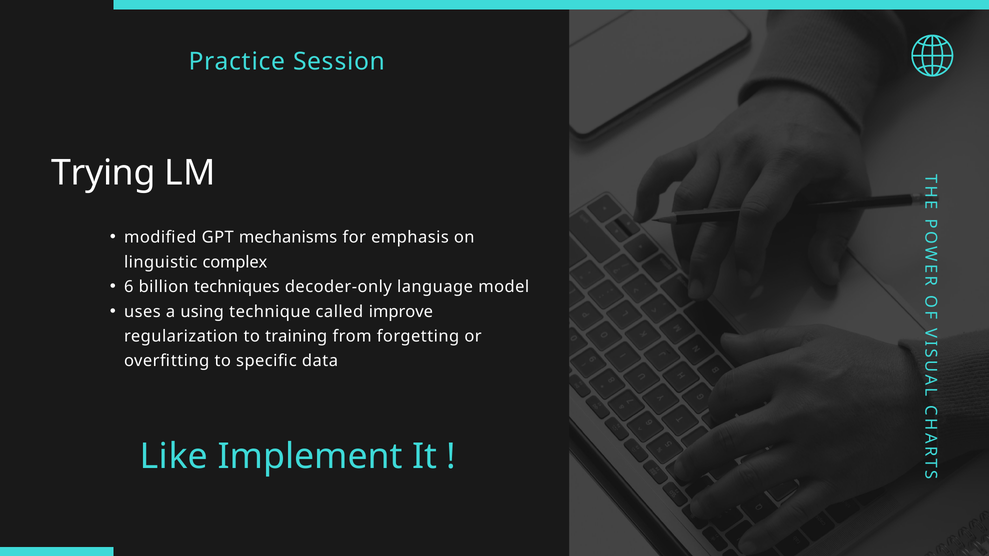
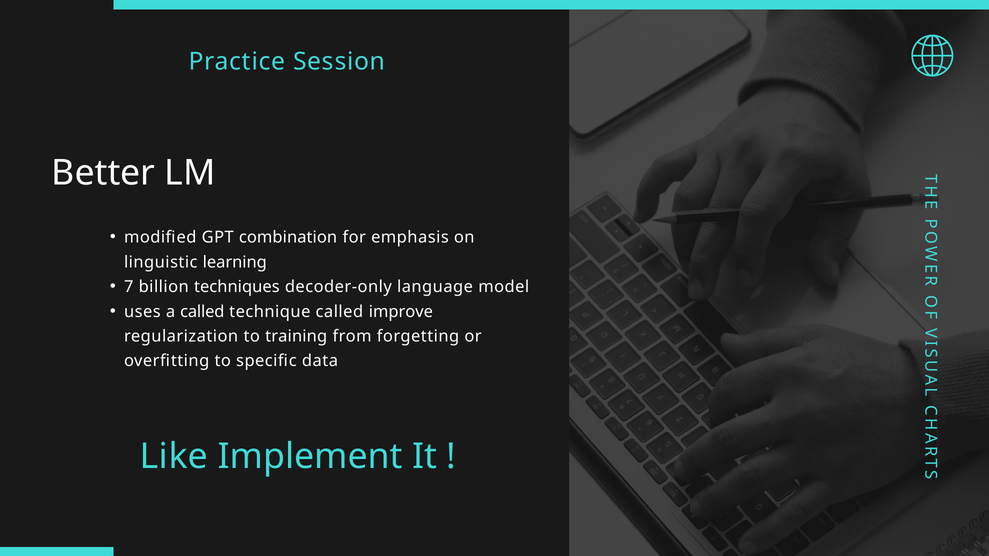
Trying: Trying -> Better
mechanisms: mechanisms -> combination
complex: complex -> learning
6: 6 -> 7
a using: using -> called
